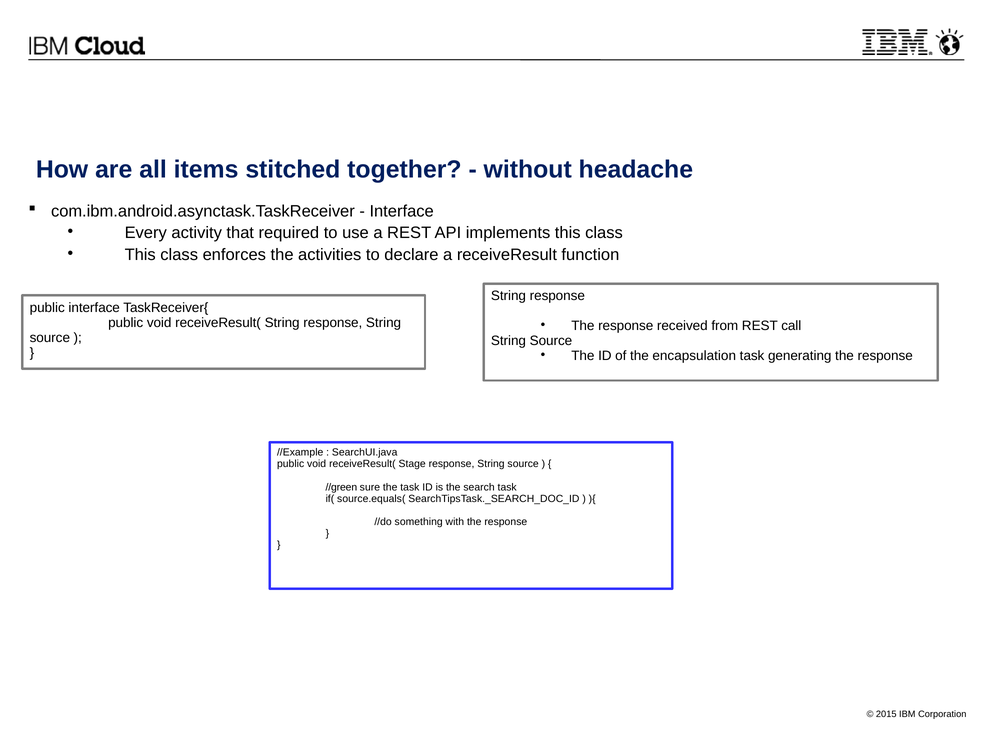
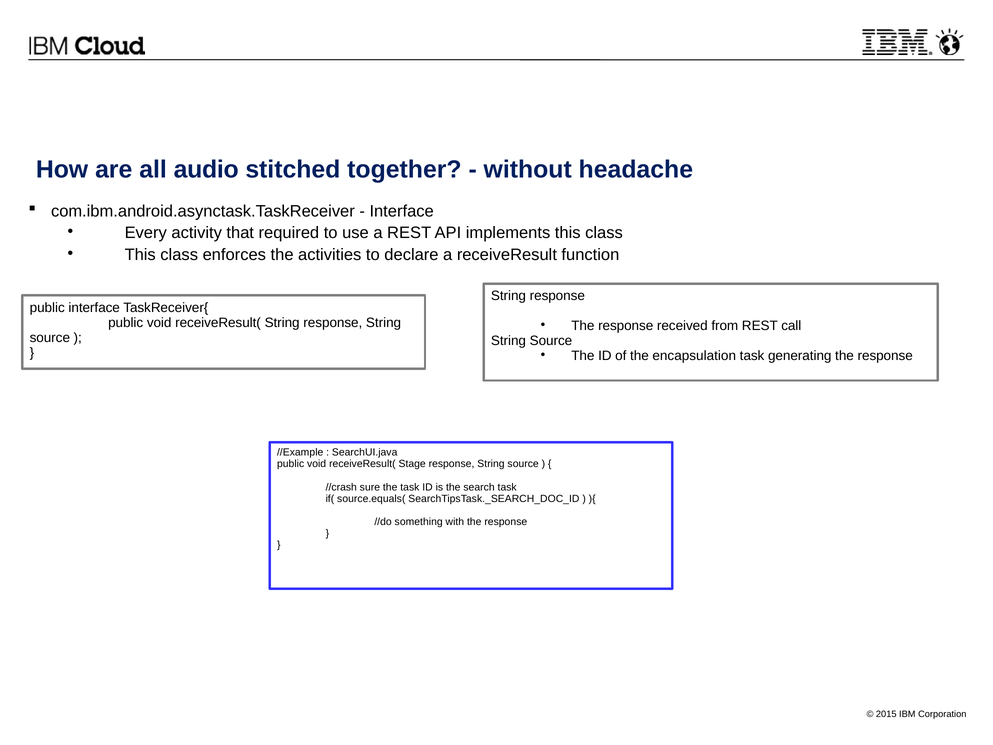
items: items -> audio
//green: //green -> //crash
